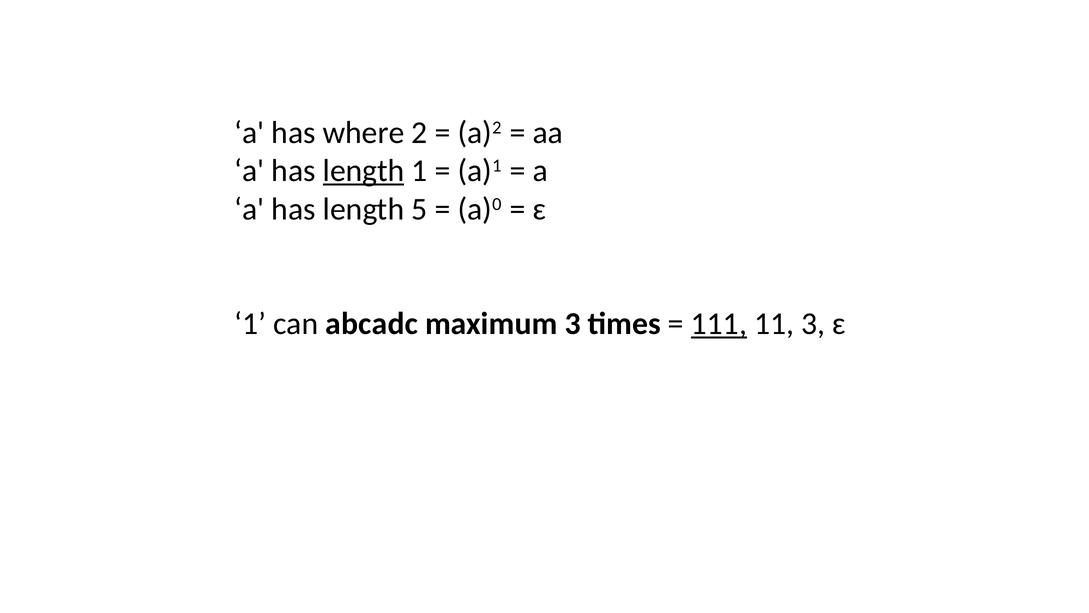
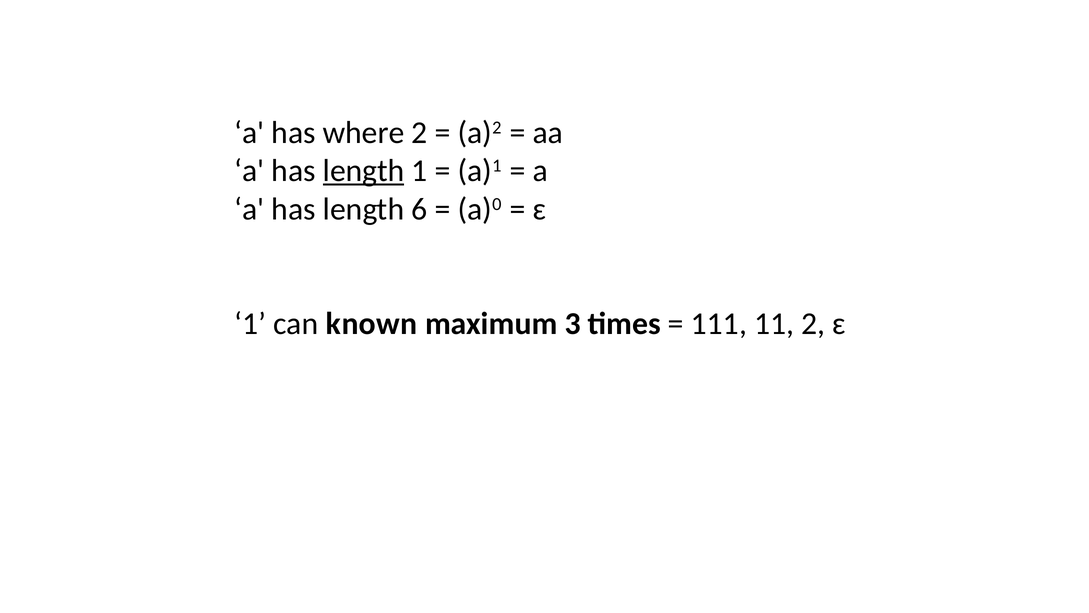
5: 5 -> 6
abcadc: abcadc -> known
111 underline: present -> none
11 3: 3 -> 2
